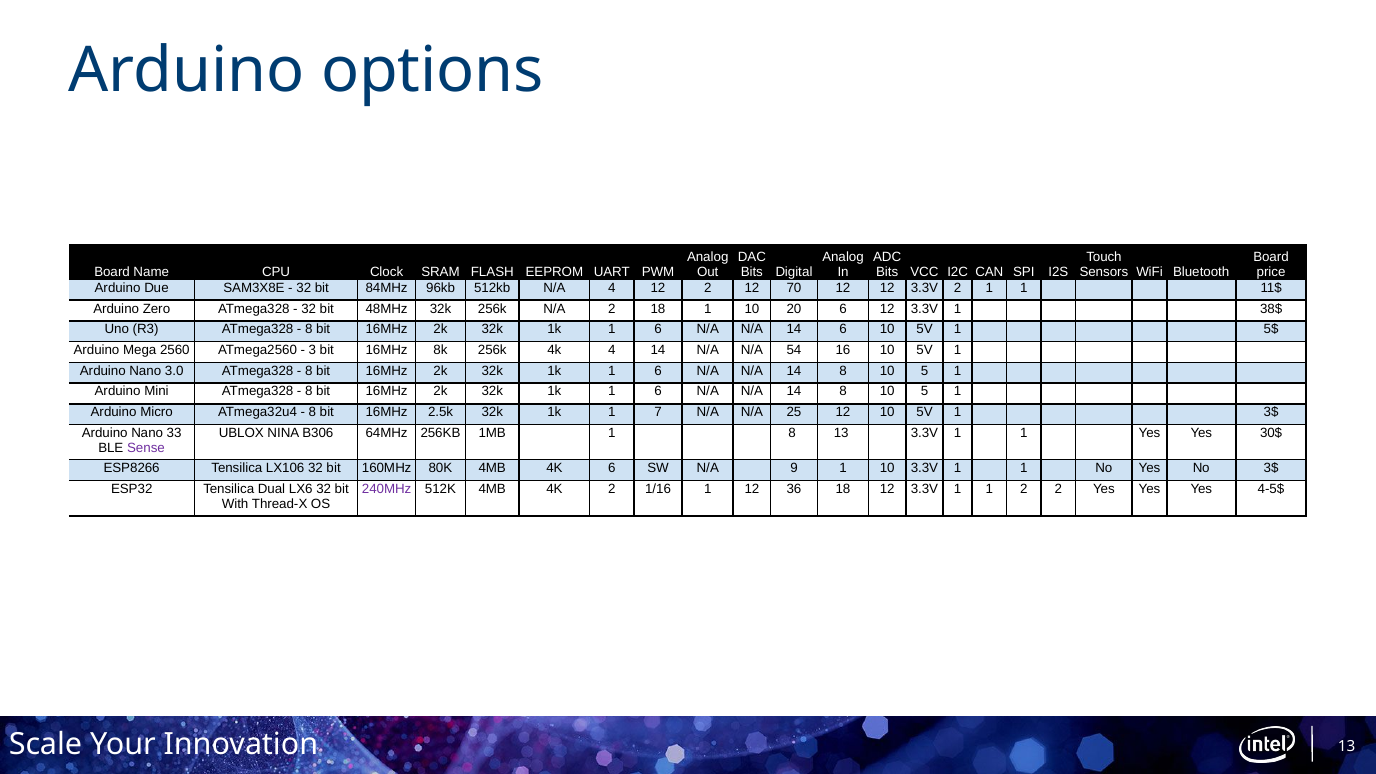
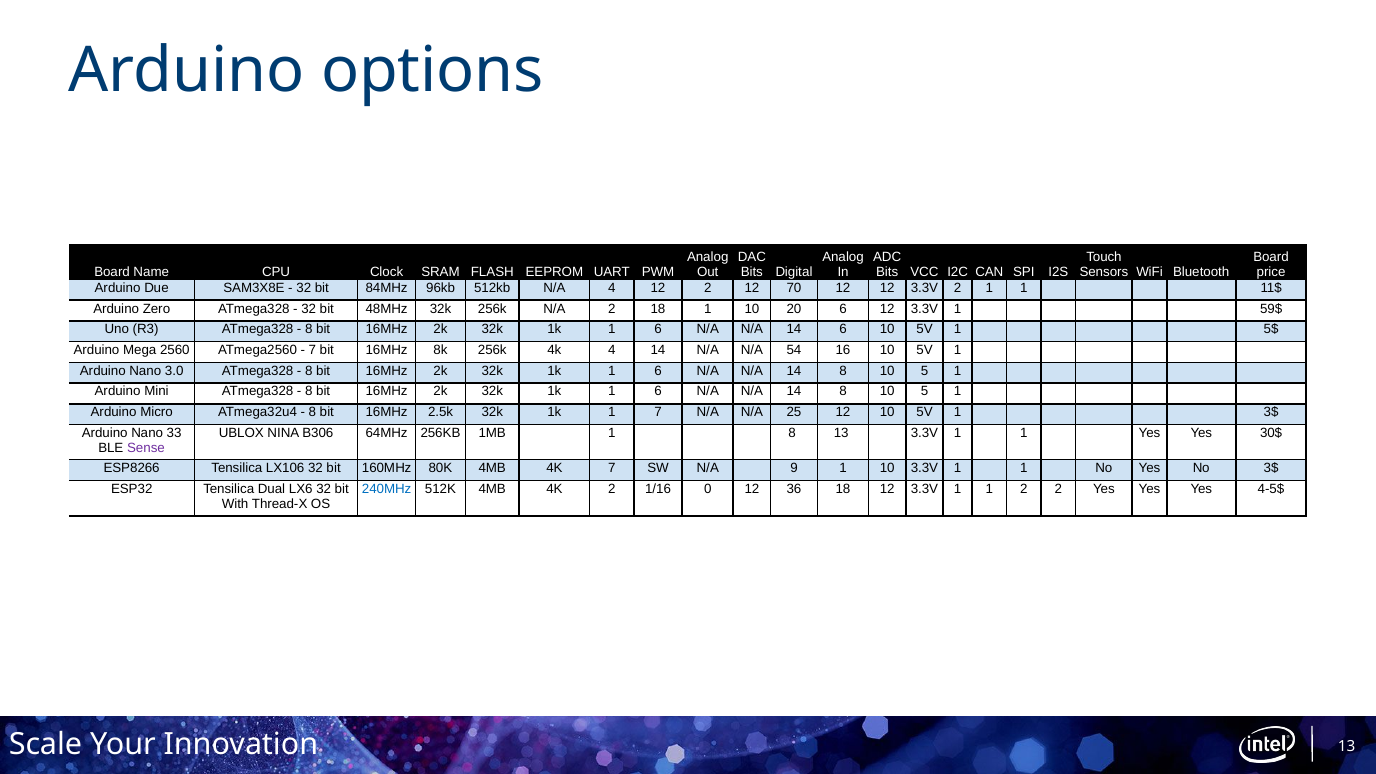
38$: 38$ -> 59$
3 at (312, 350): 3 -> 7
4K 6: 6 -> 7
240MHz colour: purple -> blue
1/16 1: 1 -> 0
